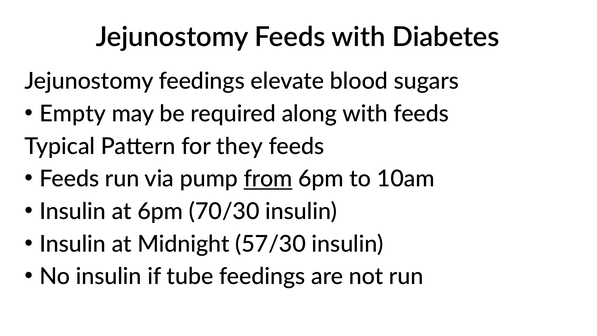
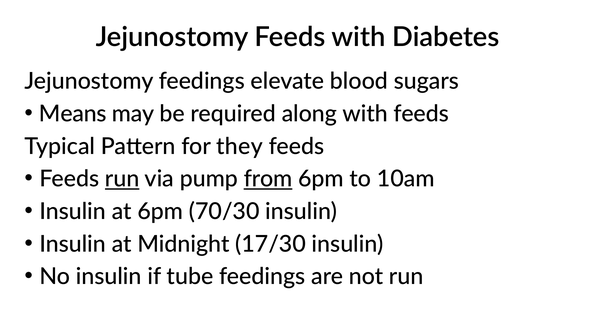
Empty: Empty -> Means
run at (122, 179) underline: none -> present
57/30: 57/30 -> 17/30
